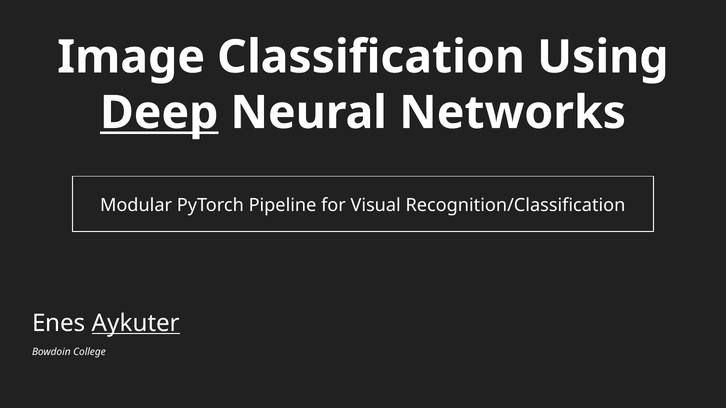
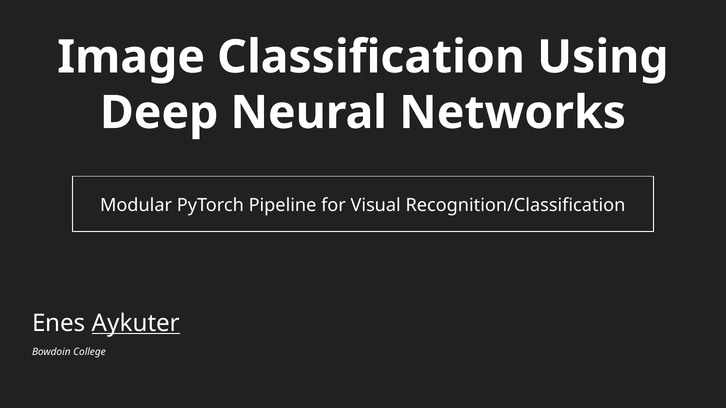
Deep underline: present -> none
